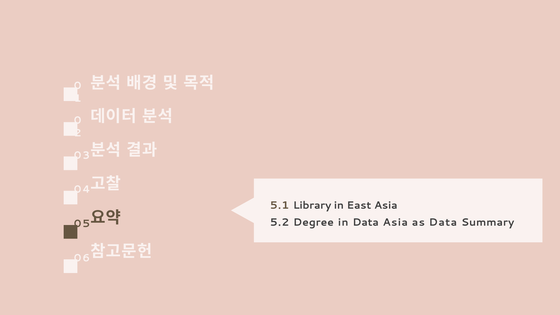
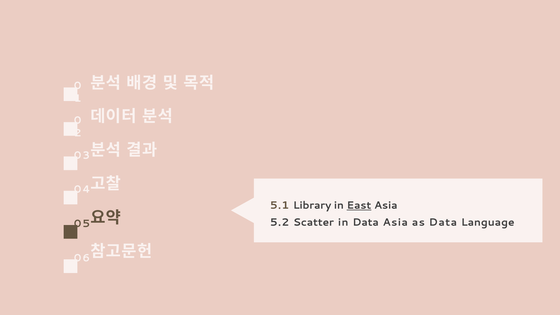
East underline: none -> present
Degree: Degree -> Scatter
Summary: Summary -> Language
